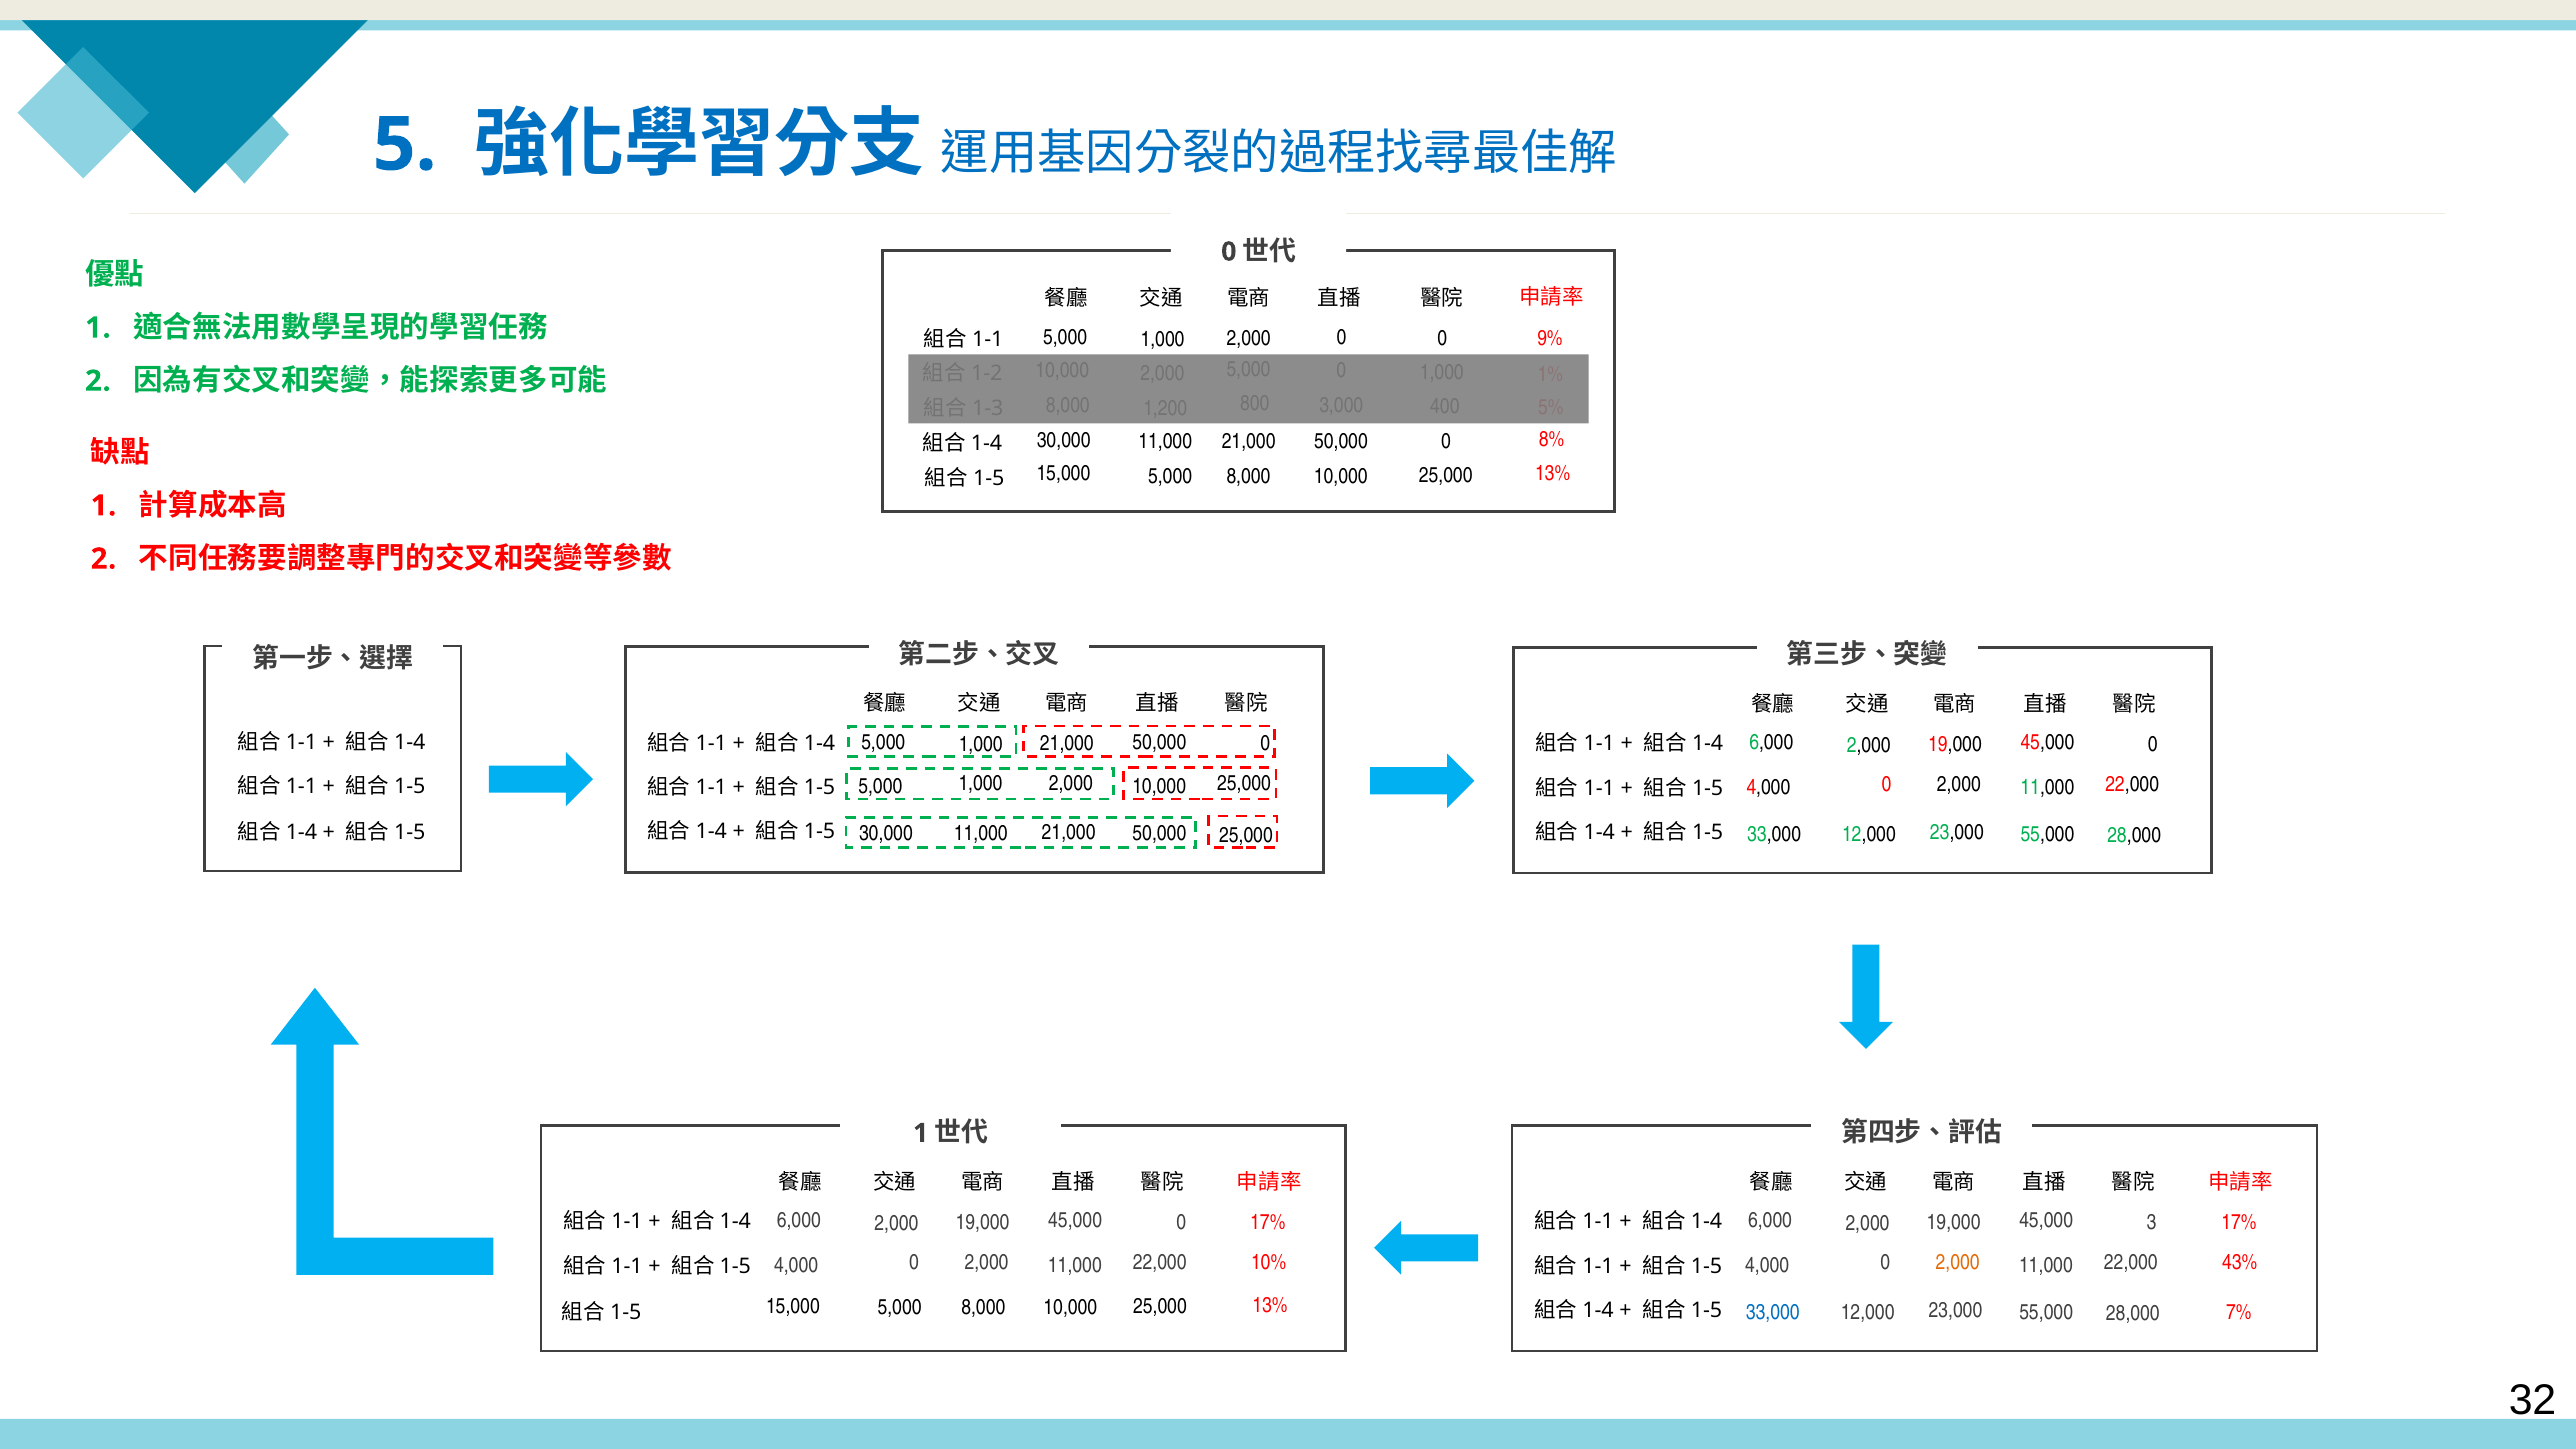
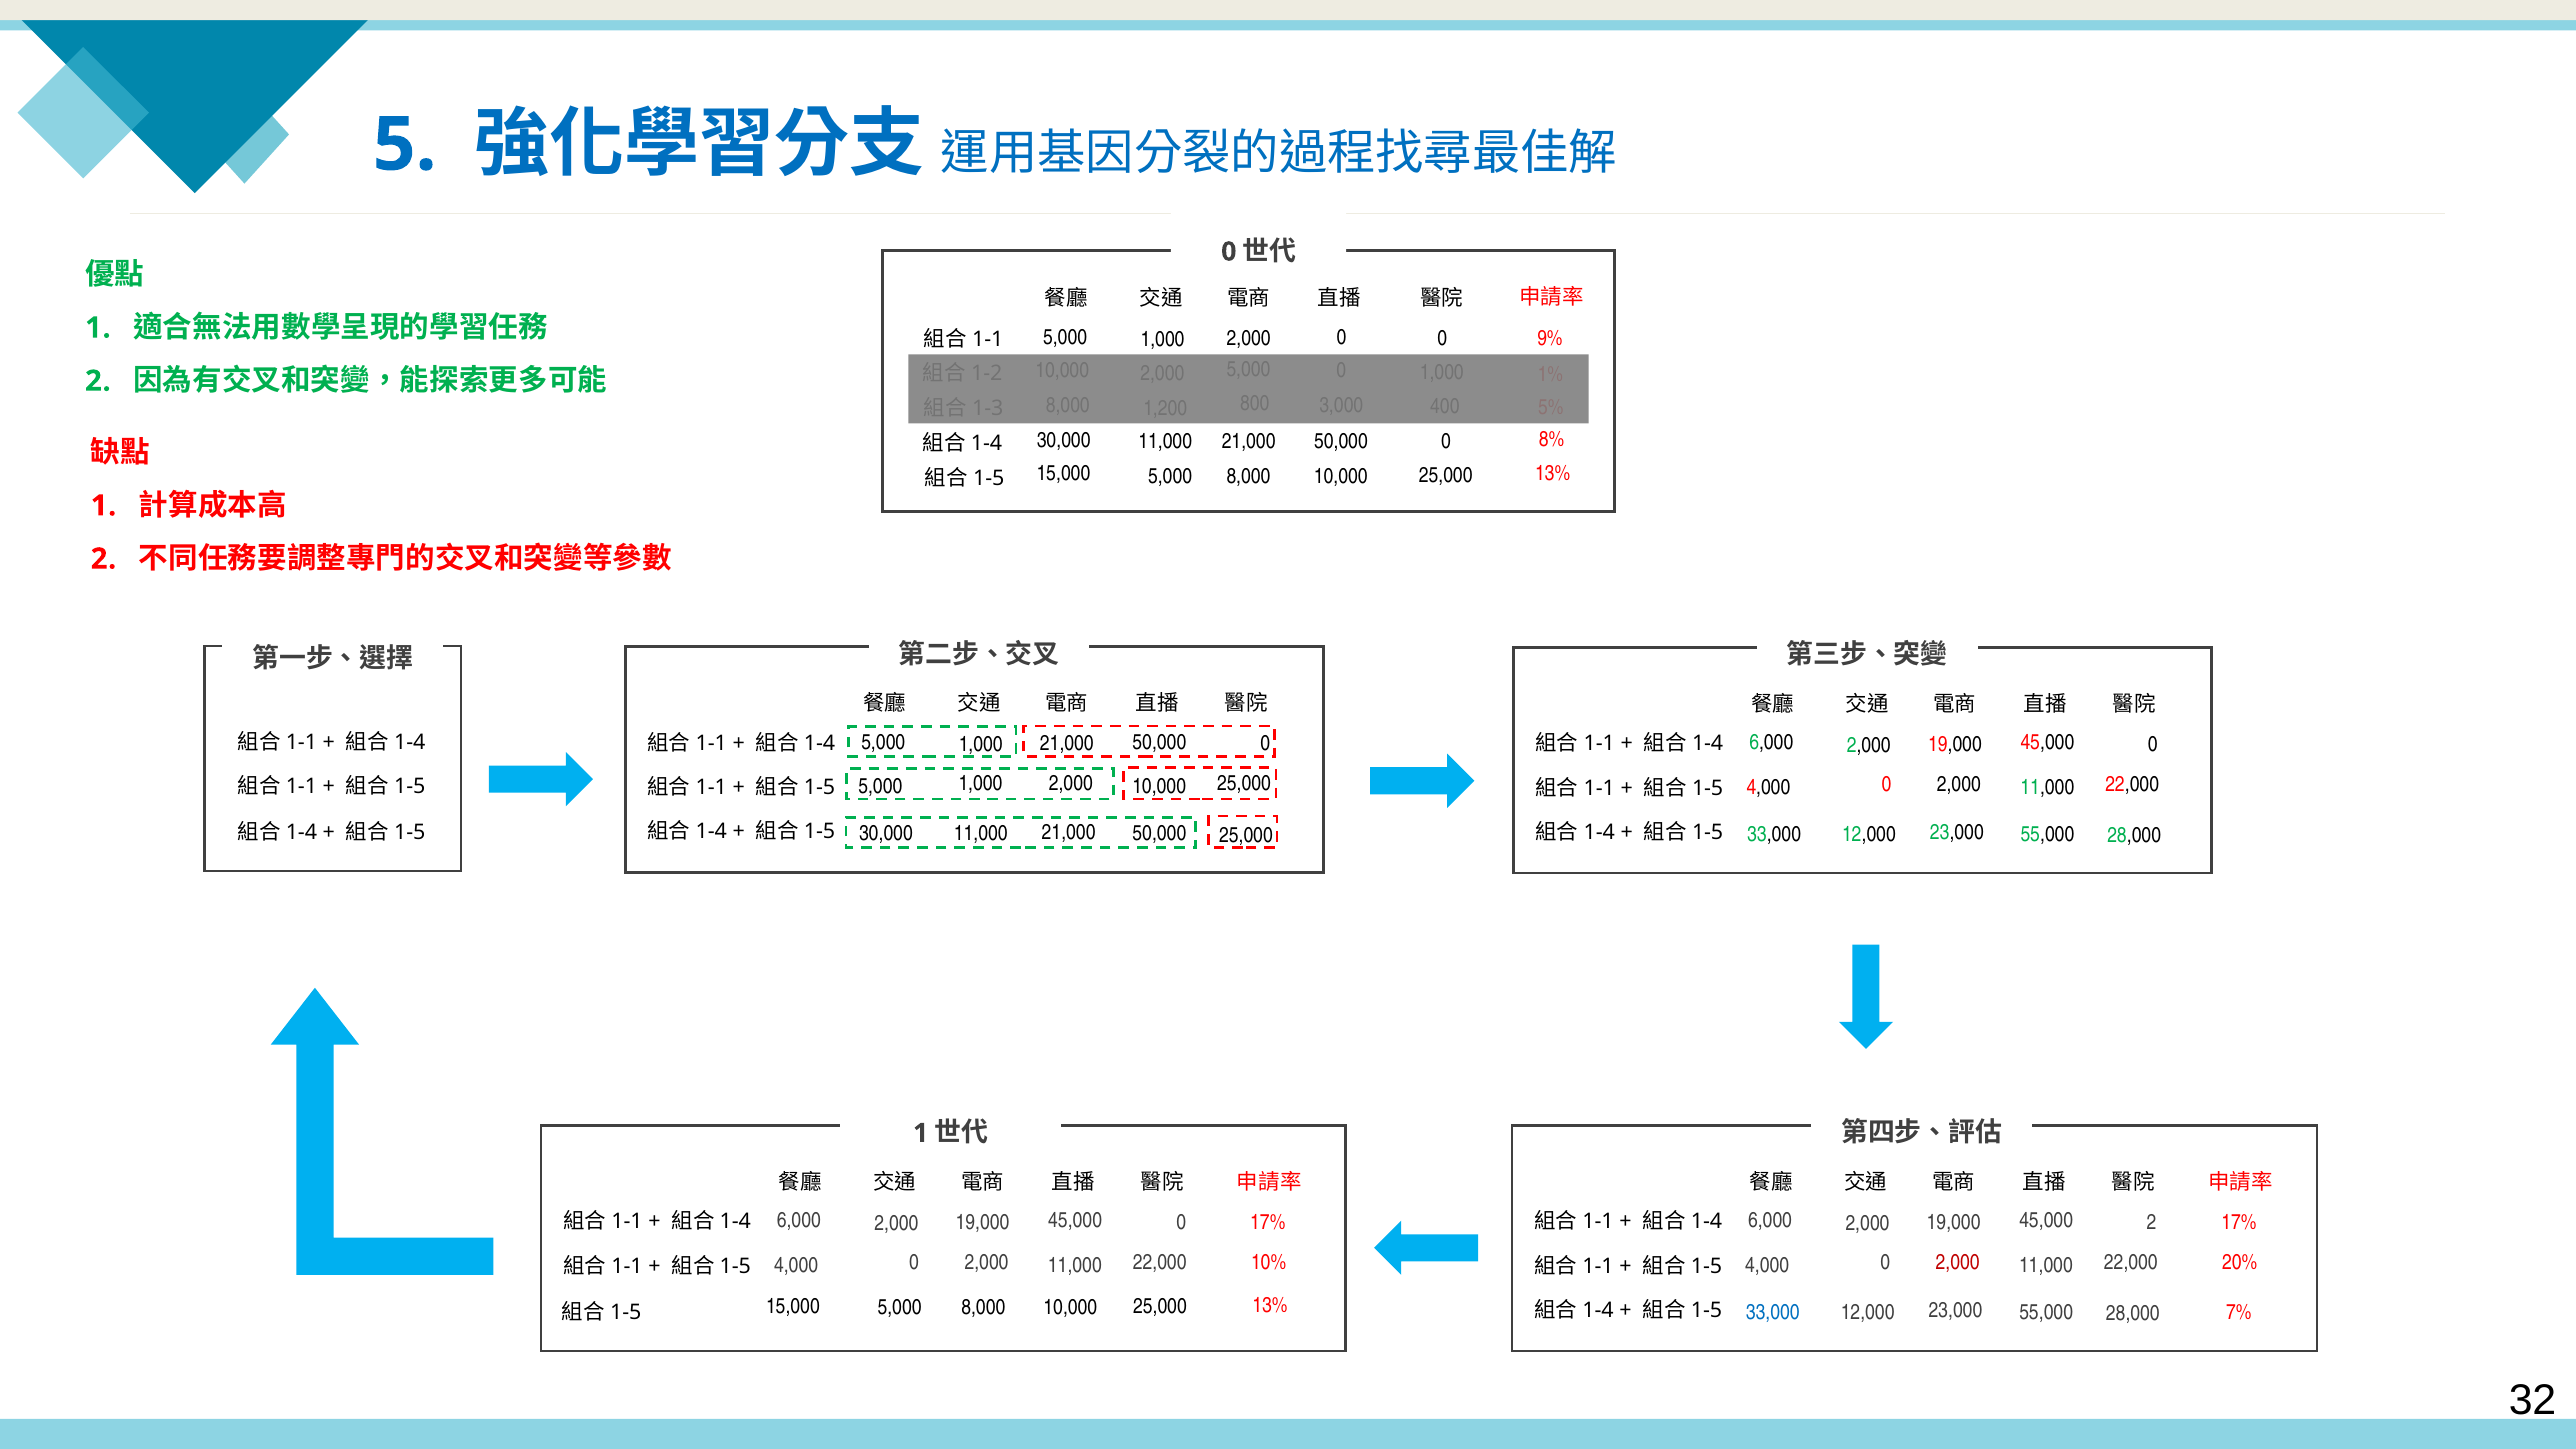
45,000 3: 3 -> 2
43%: 43% -> 20%
2,000 at (1958, 1262) colour: orange -> red
